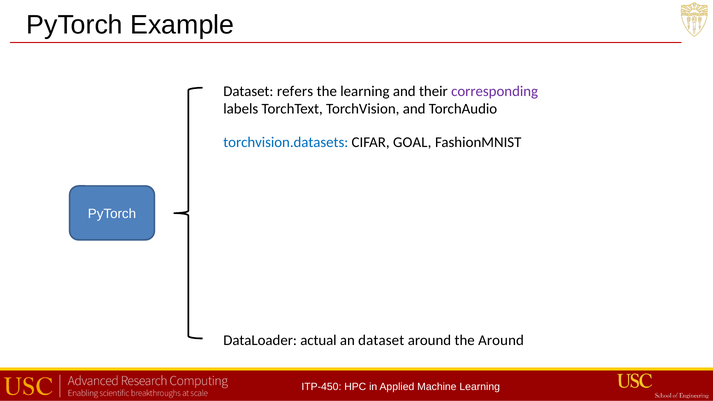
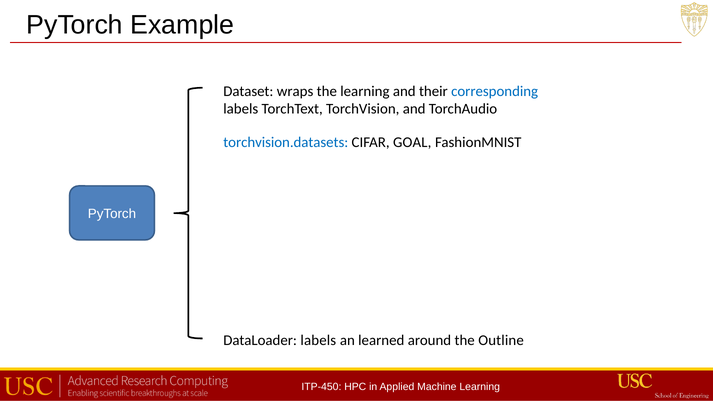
refers: refers -> wraps
corresponding colour: purple -> blue
DataLoader actual: actual -> labels
an dataset: dataset -> learned
the Around: Around -> Outline
